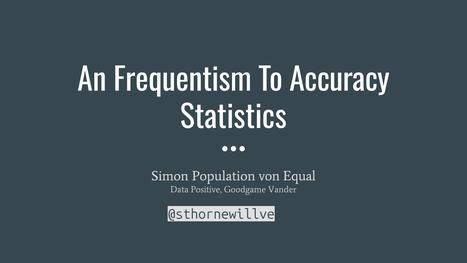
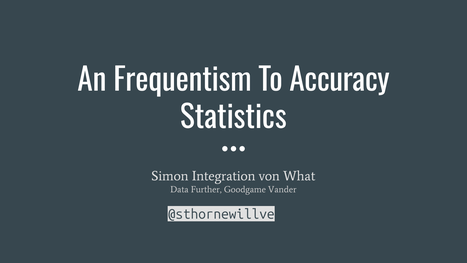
Population: Population -> Integration
Equal: Equal -> What
Positive: Positive -> Further
